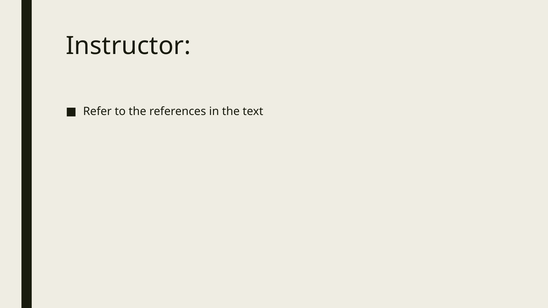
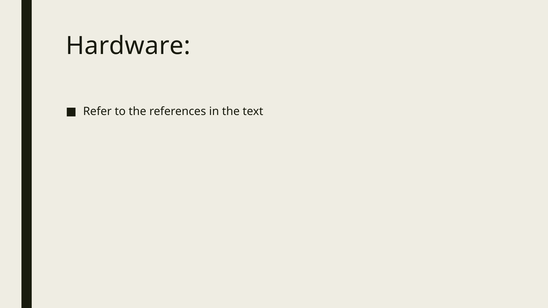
Instructor: Instructor -> Hardware
